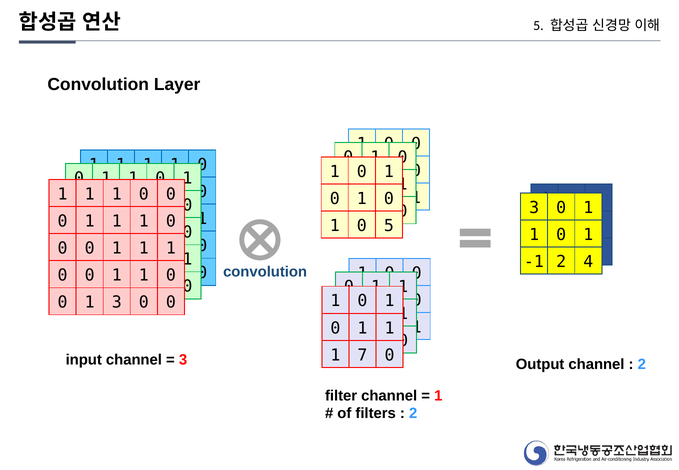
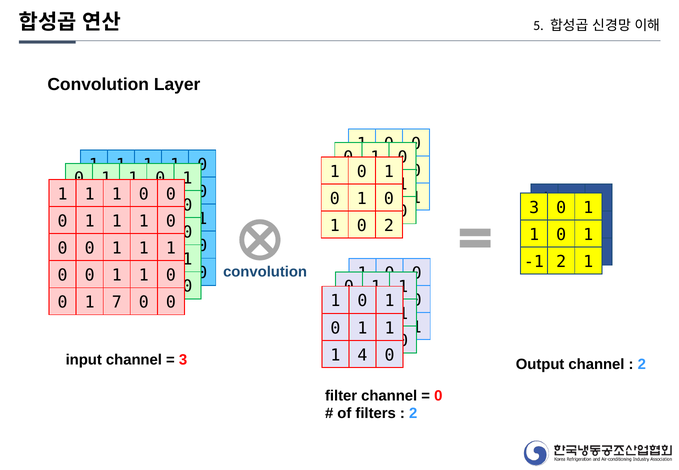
0 5: 5 -> 2
4 at (588, 262): 4 -> 1
1 3: 3 -> 7
7 at (362, 355): 7 -> 4
1 at (438, 396): 1 -> 0
